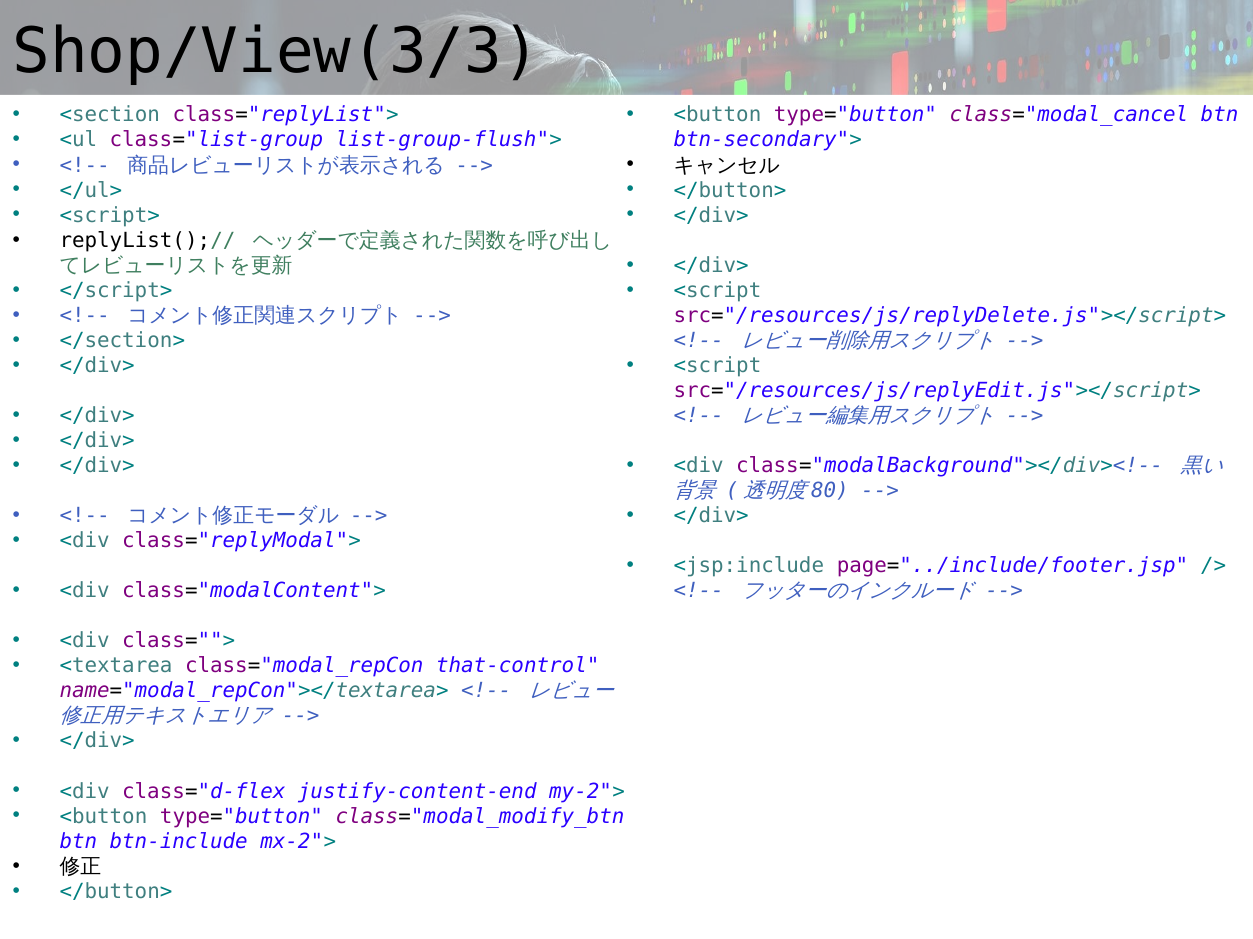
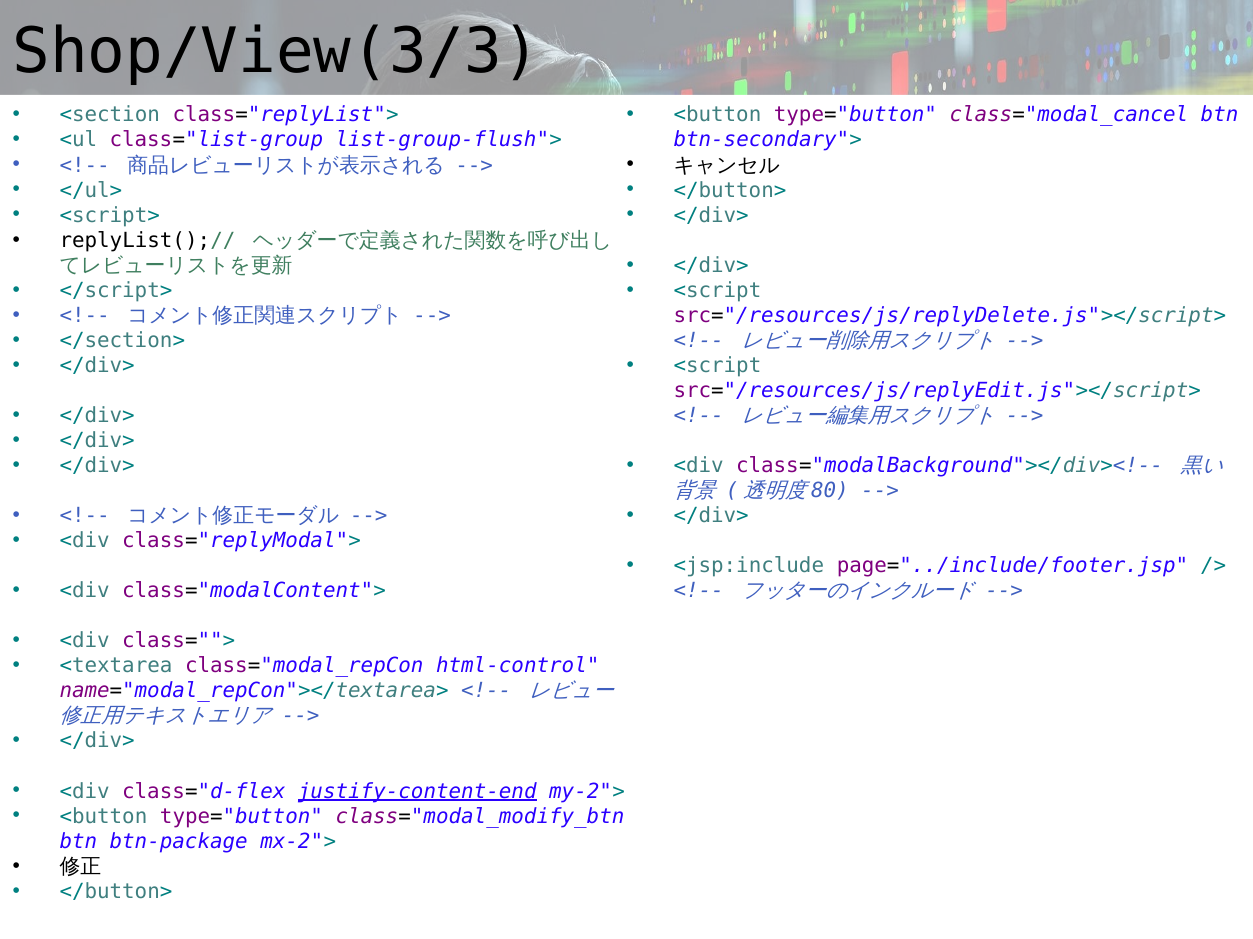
that-control: that-control -> html-control
justify-content-end underline: none -> present
btn-include: btn-include -> btn-package
